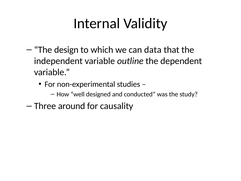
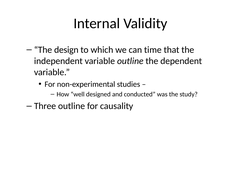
data: data -> time
Three around: around -> outline
